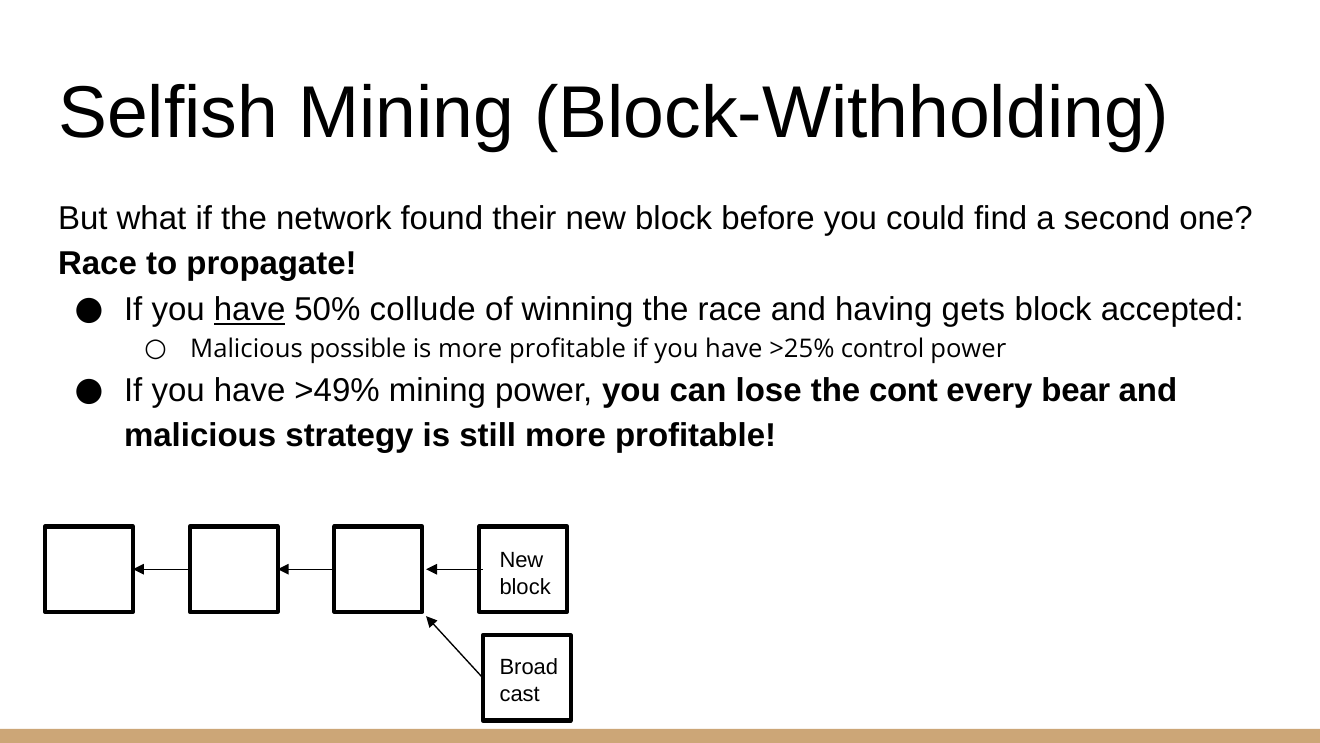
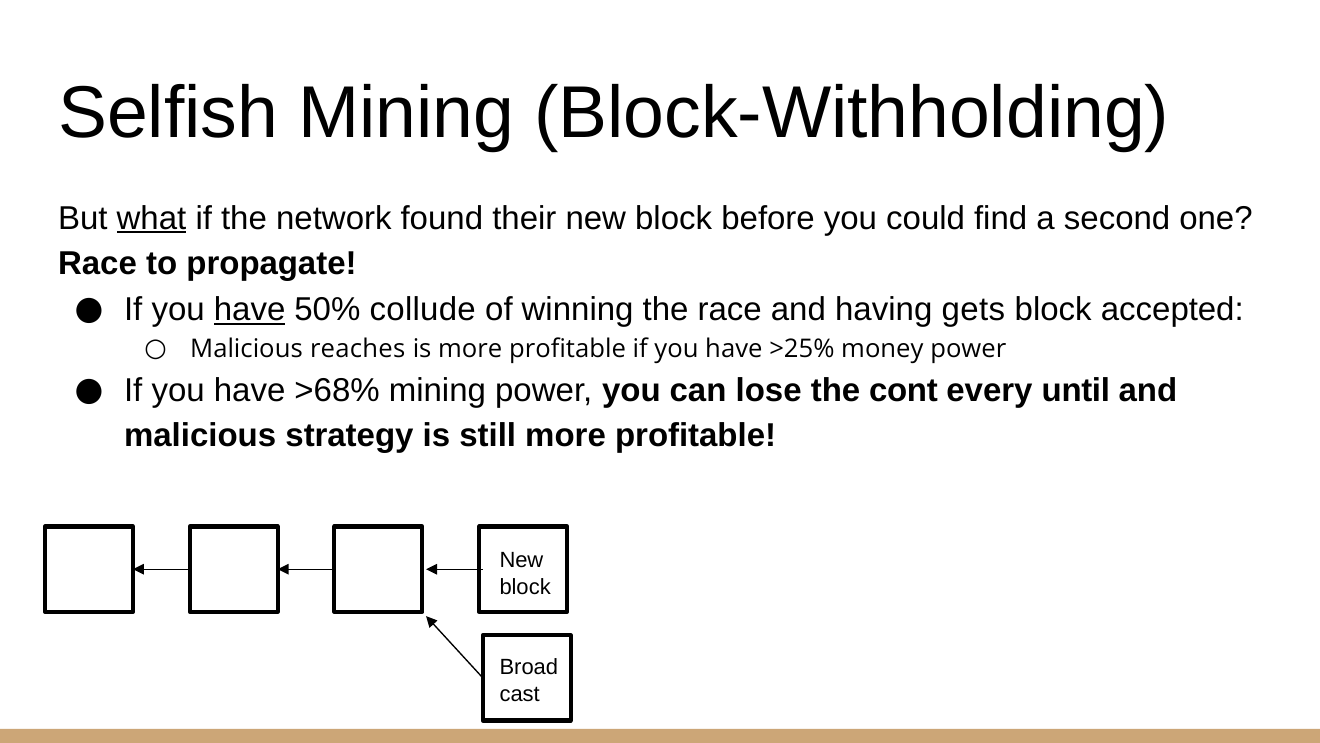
what underline: none -> present
possible: possible -> reaches
control: control -> money
>49%: >49% -> >68%
bear: bear -> until
